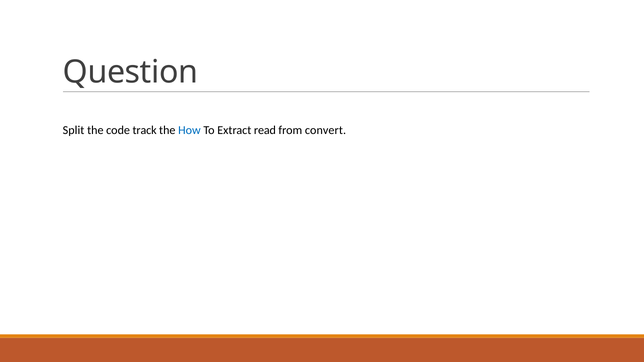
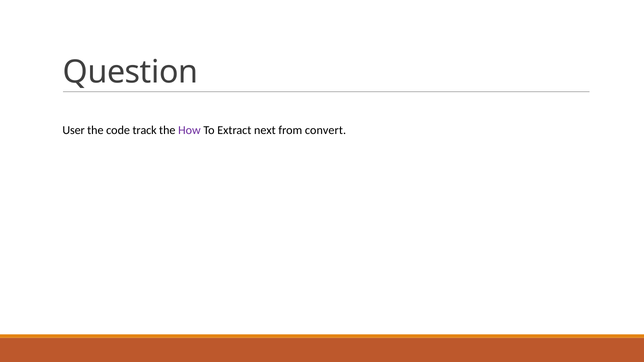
Split: Split -> User
How colour: blue -> purple
read: read -> next
